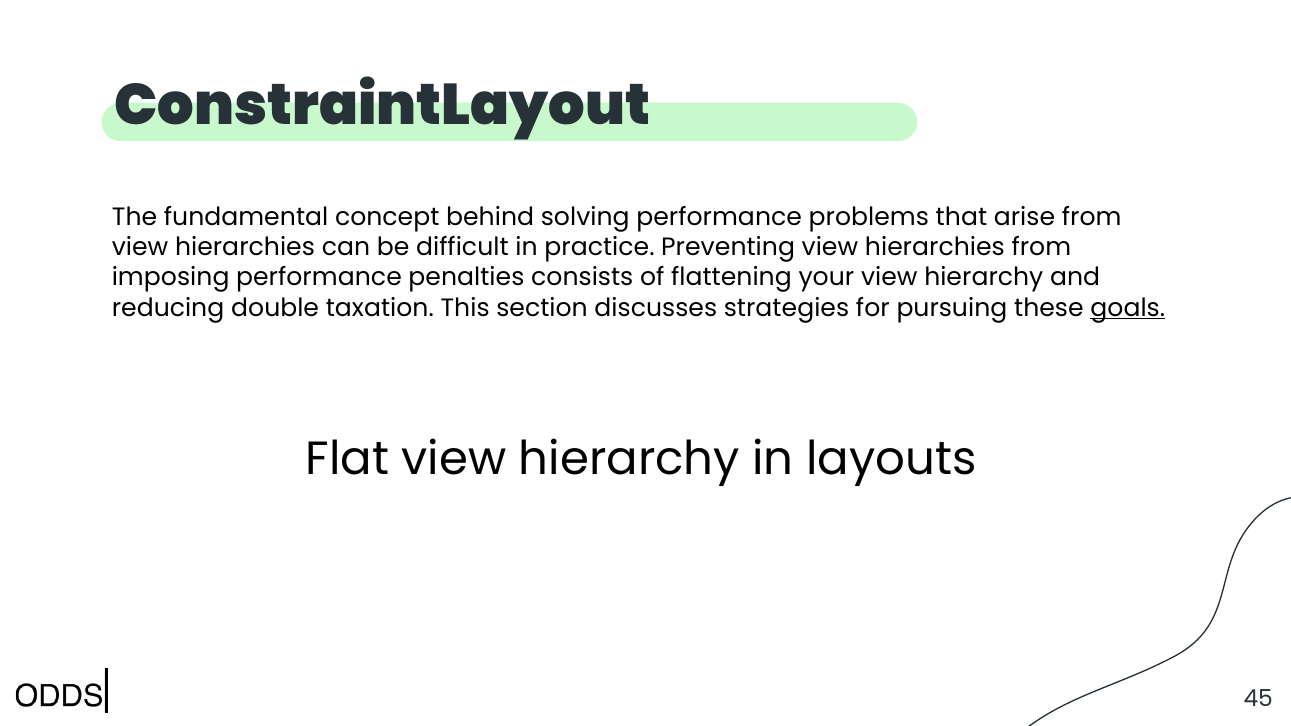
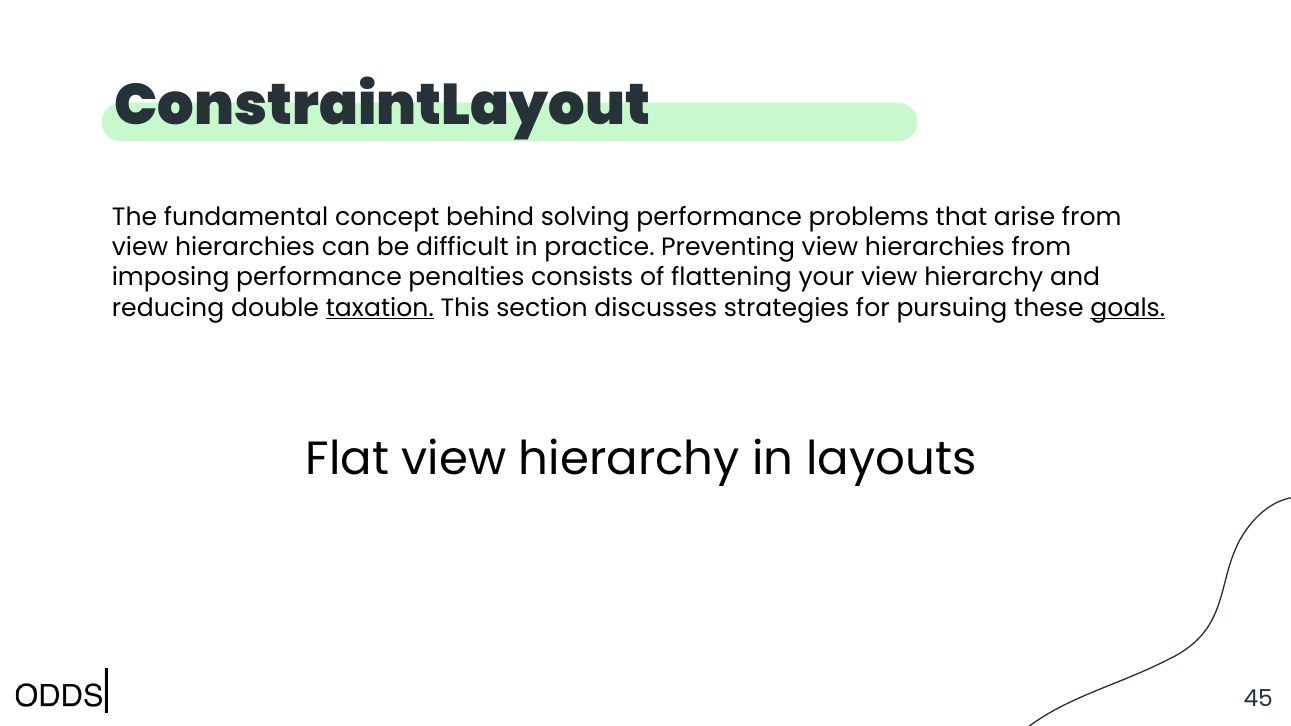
taxation underline: none -> present
